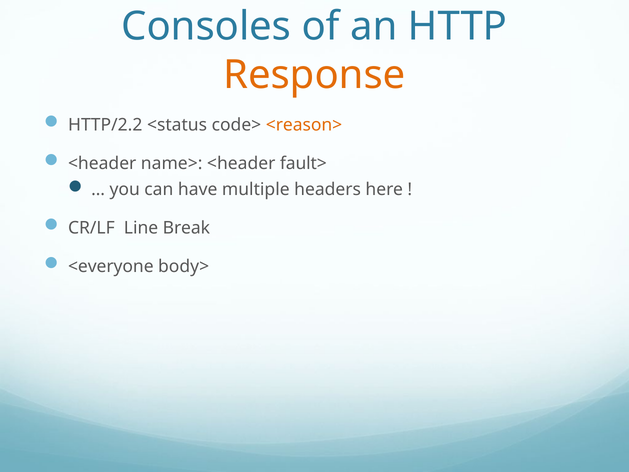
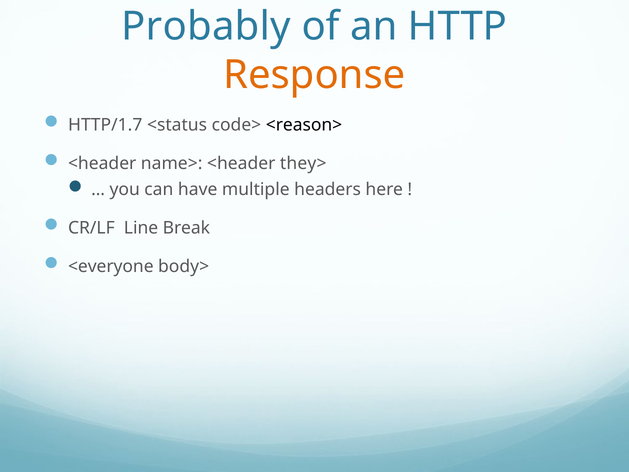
Consoles: Consoles -> Probably
HTTP/2.2: HTTP/2.2 -> HTTP/1.7
<reason> colour: orange -> black
fault>: fault> -> they>
